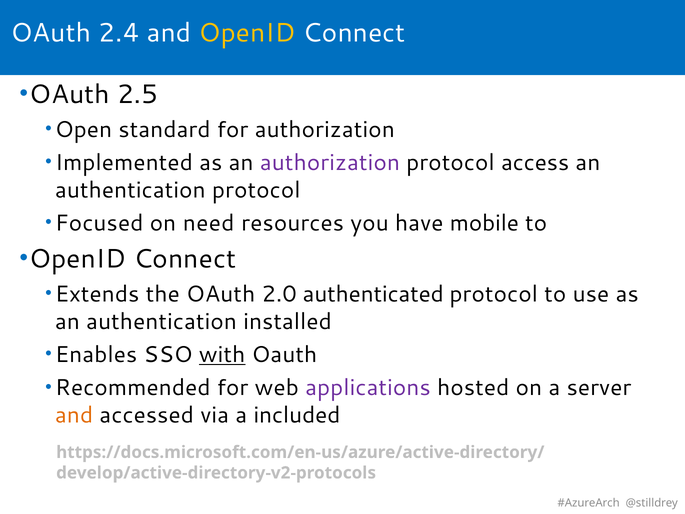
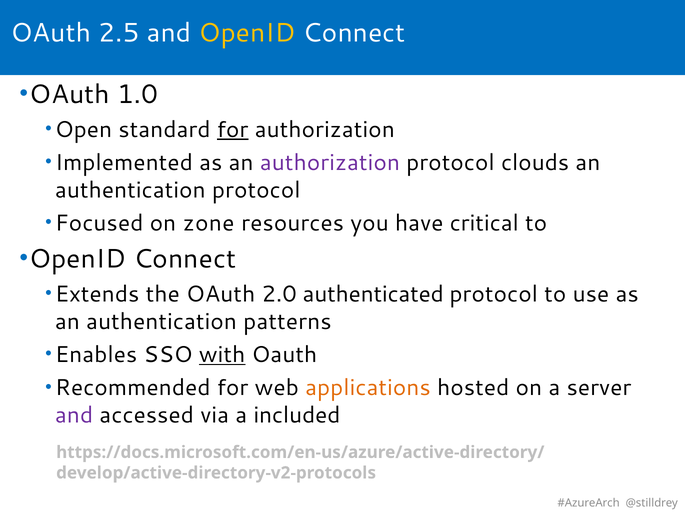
2.4: 2.4 -> 2.5
2.5: 2.5 -> 1.0
for at (233, 130) underline: none -> present
access: access -> clouds
need: need -> zone
mobile: mobile -> critical
installed: installed -> patterns
applications colour: purple -> orange
and at (74, 415) colour: orange -> purple
